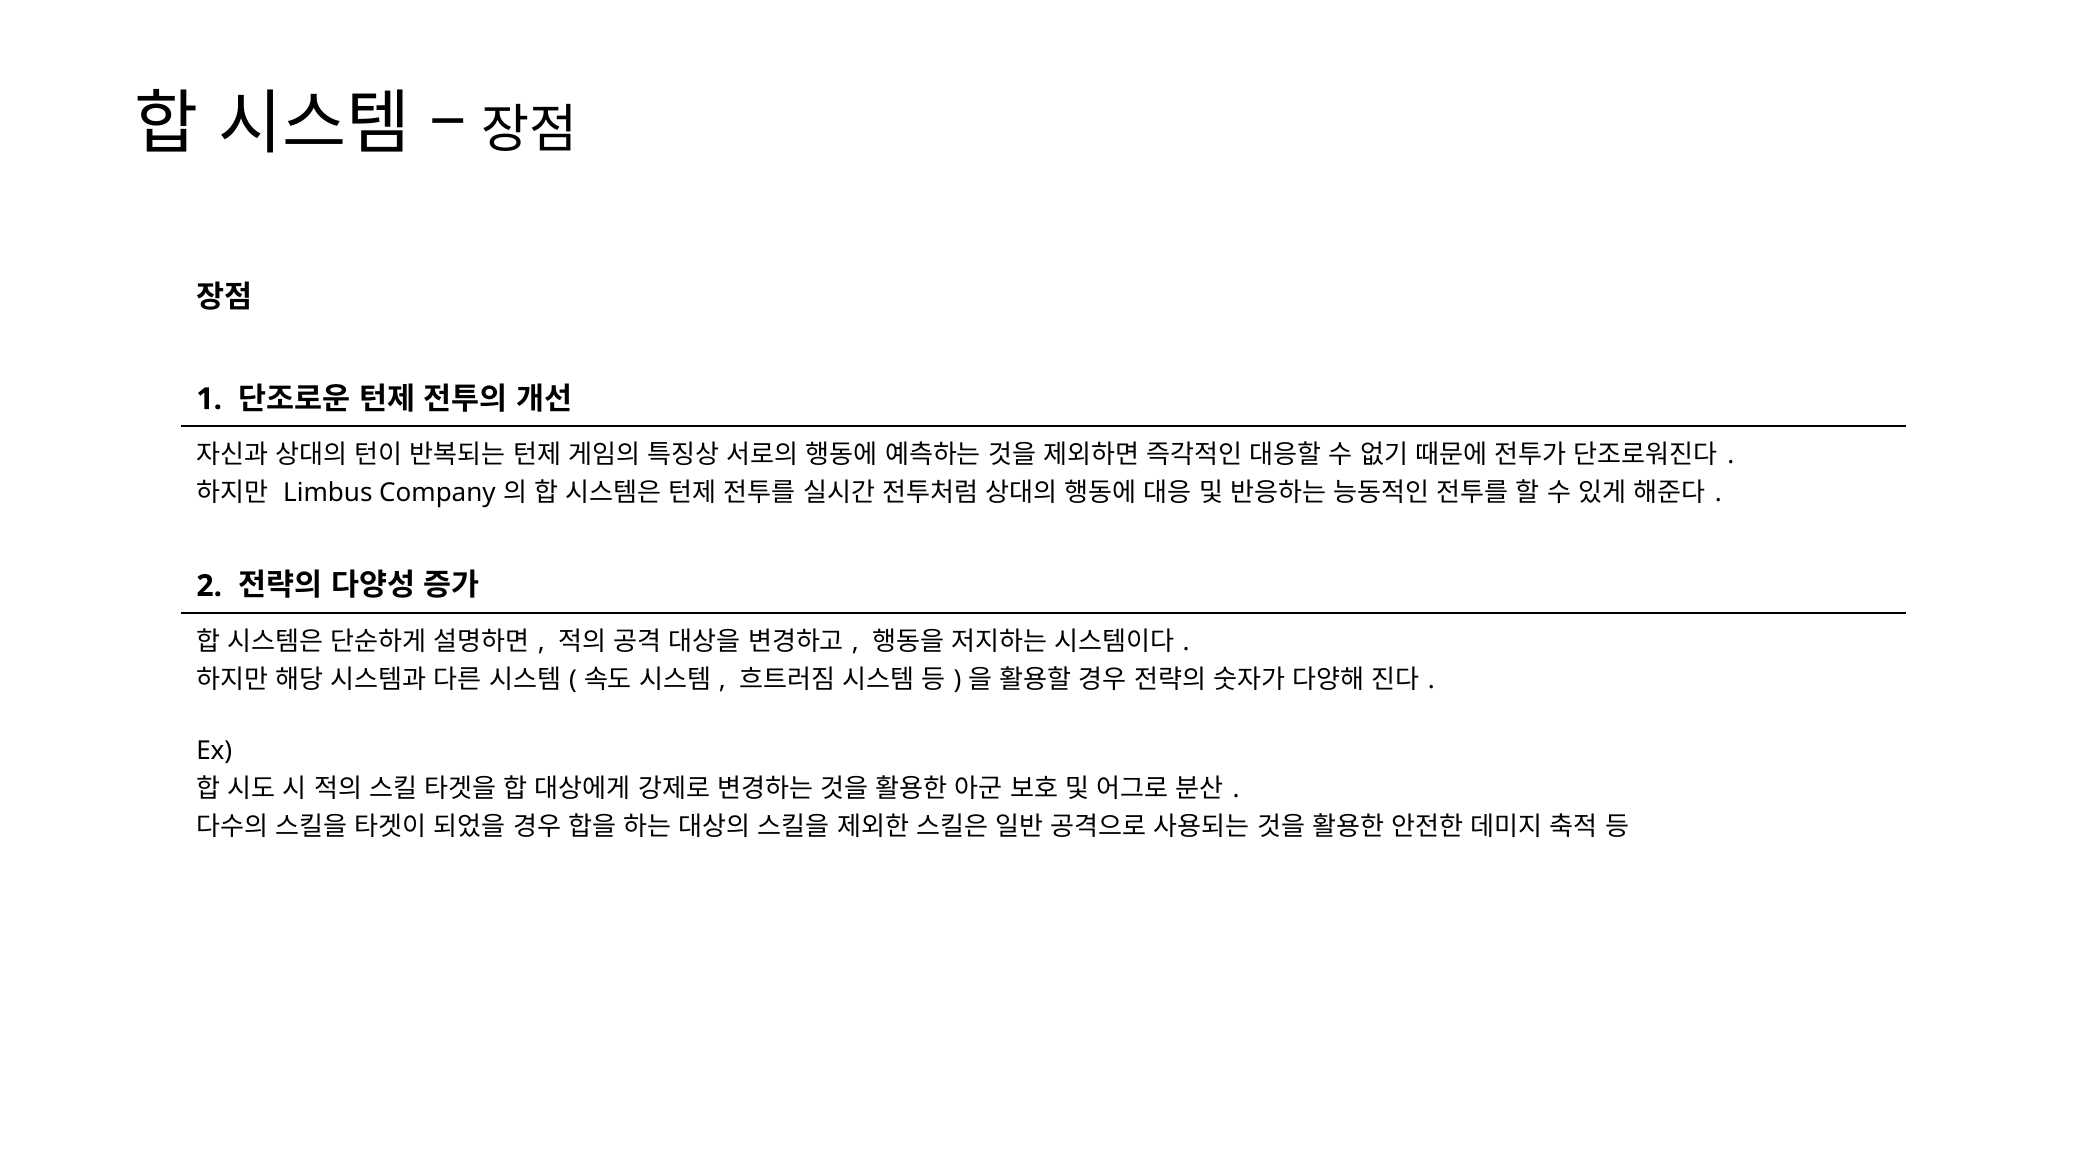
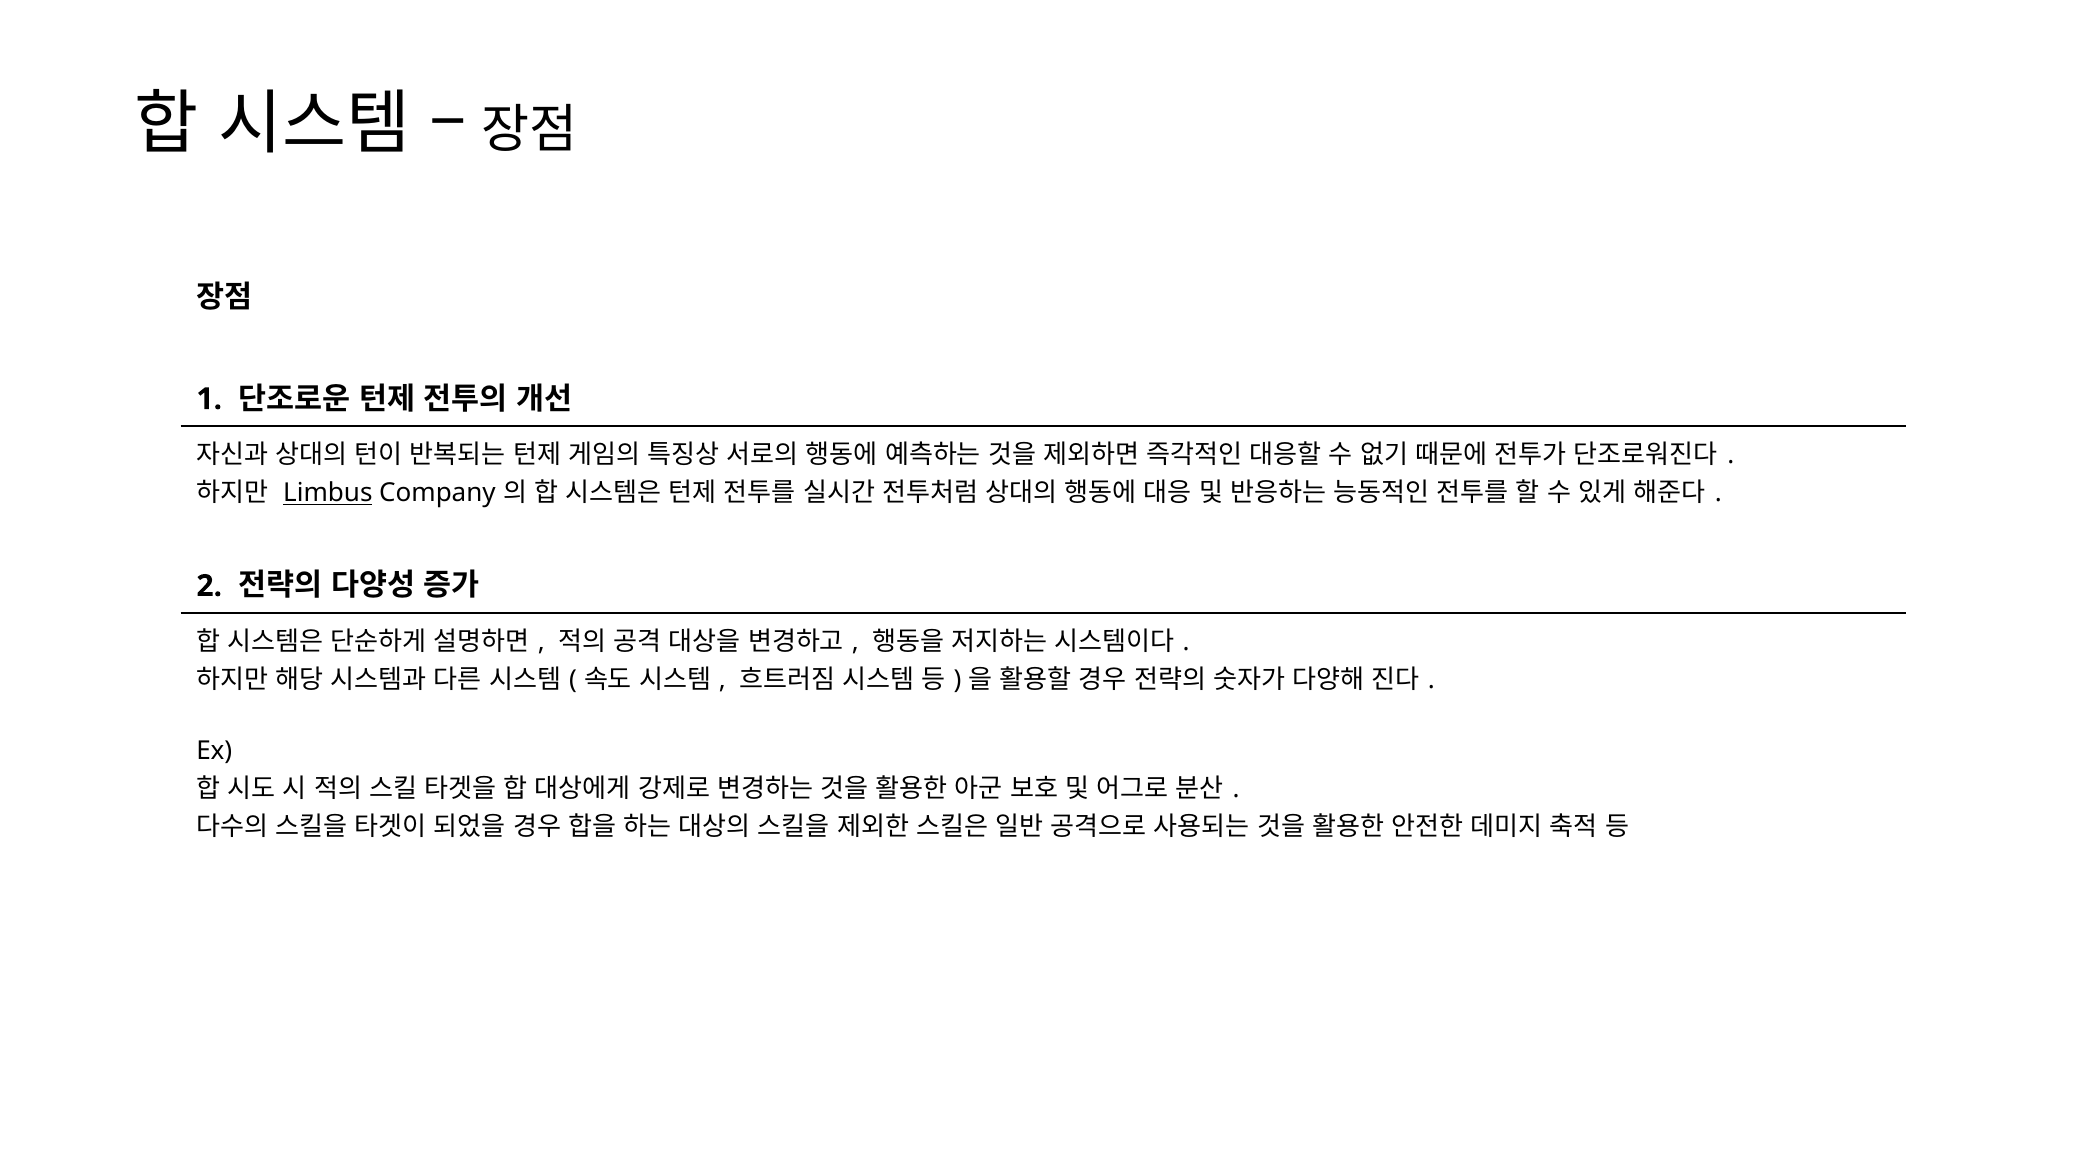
Limbus underline: none -> present
